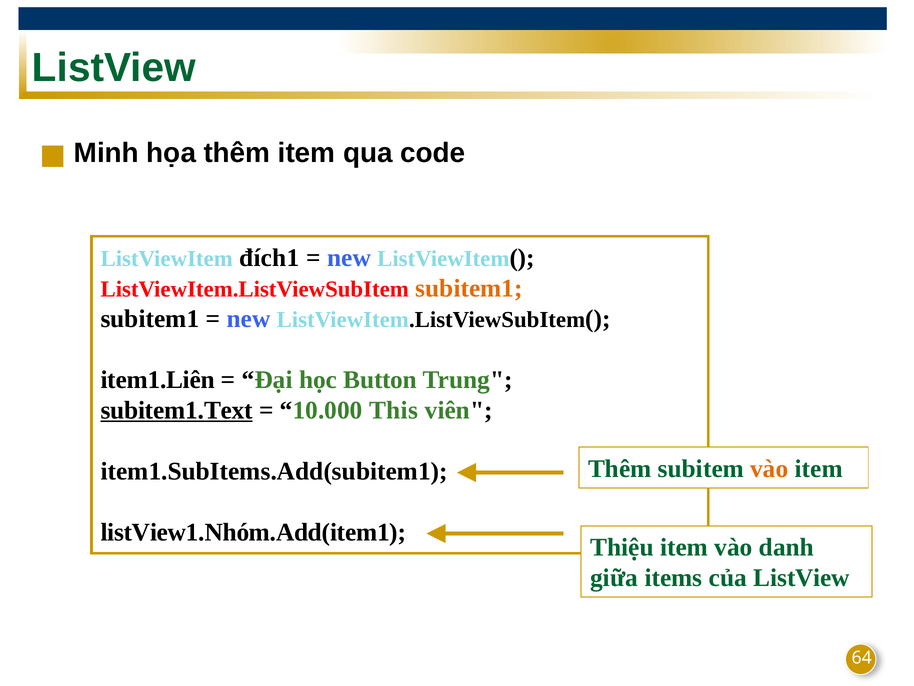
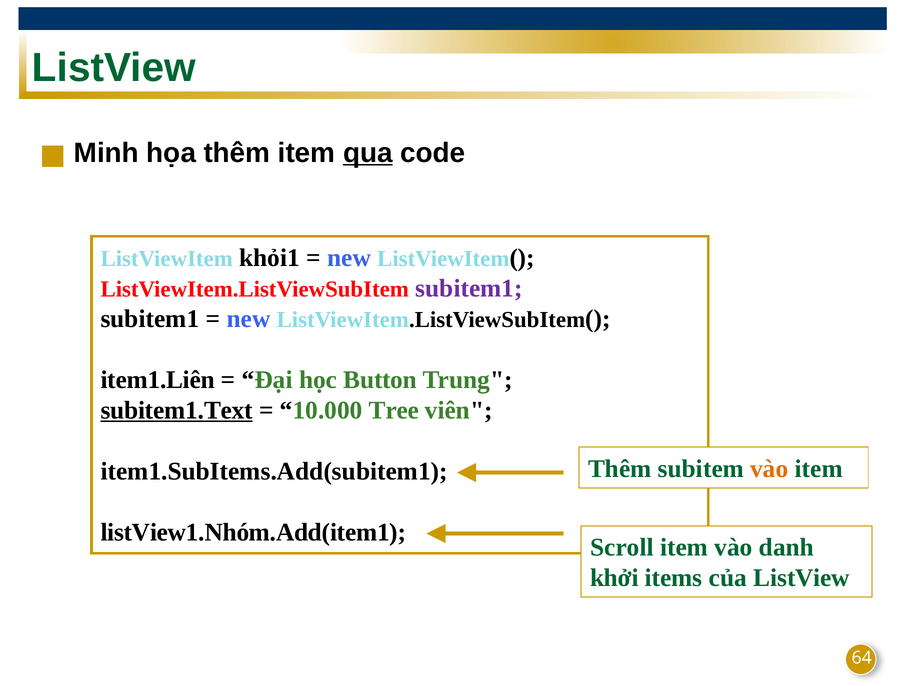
qua underline: none -> present
đích1: đích1 -> khỏi1
subitem1 at (469, 288) colour: orange -> purple
This: This -> Tree
Thiệu: Thiệu -> Scroll
giữa: giữa -> khởi
